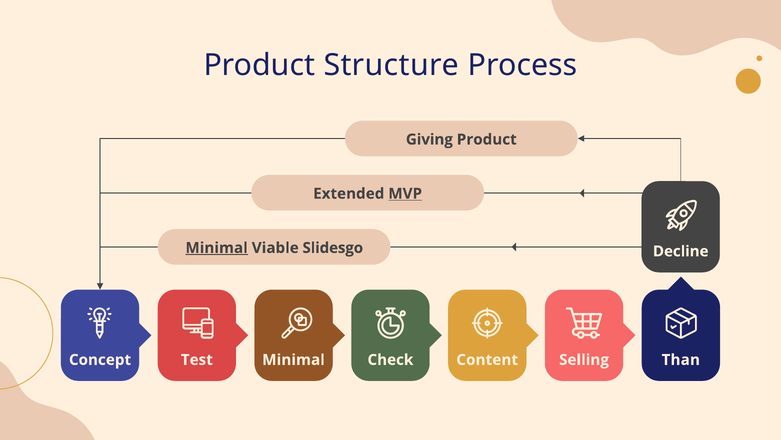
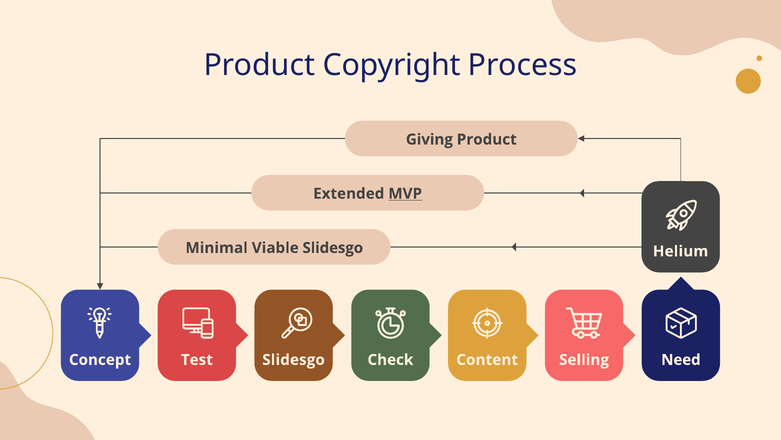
Structure: Structure -> Copyright
Minimal at (217, 248) underline: present -> none
Decline: Decline -> Helium
Test Minimal: Minimal -> Slidesgo
Than: Than -> Need
